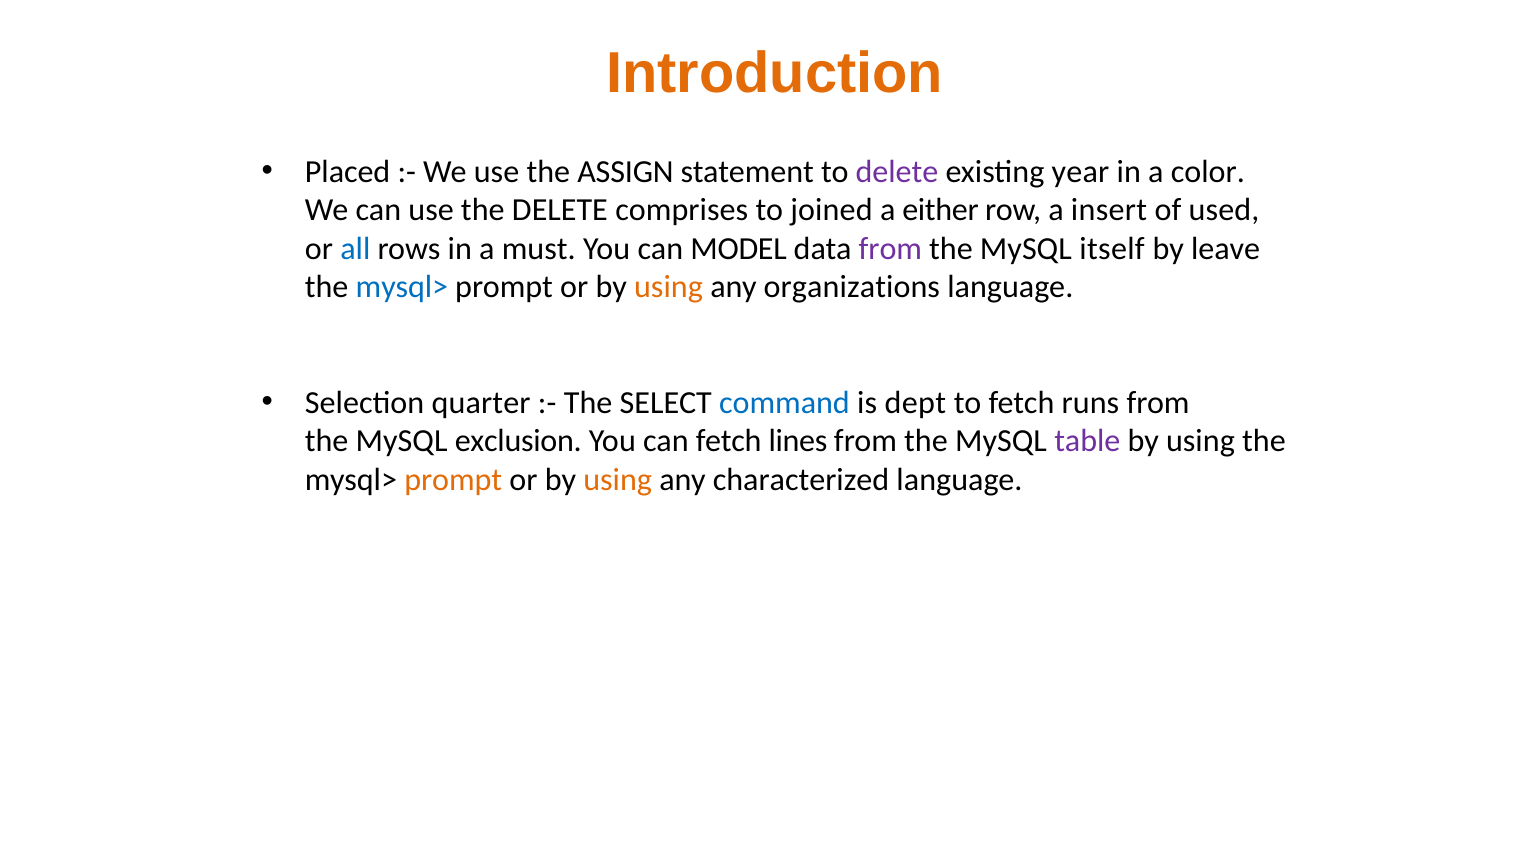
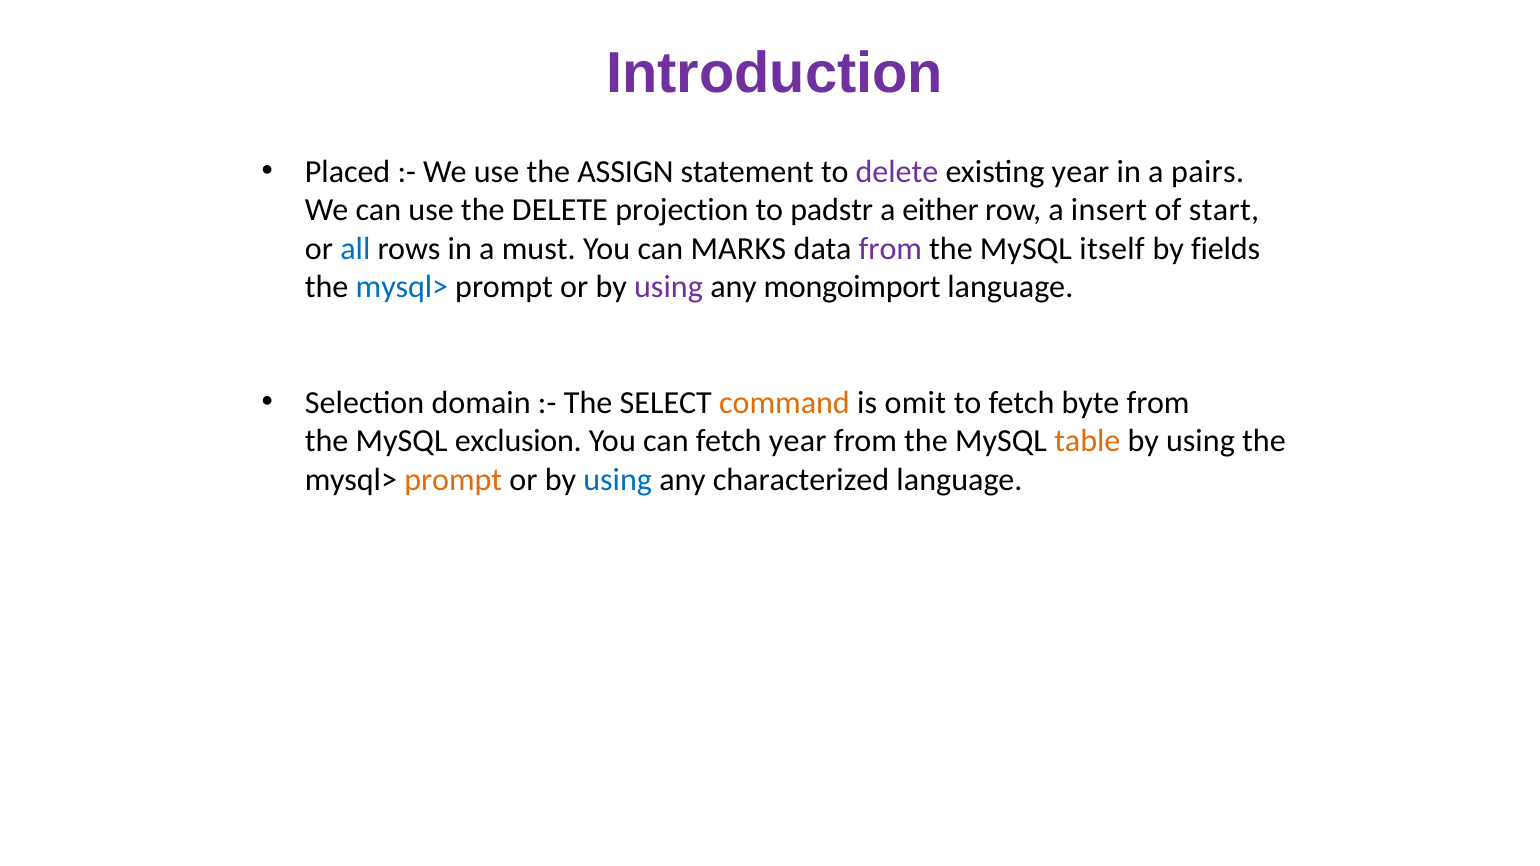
Introduction colour: orange -> purple
color: color -> pairs
comprises: comprises -> projection
joined: joined -> padstr
used: used -> start
MODEL: MODEL -> MARKS
leave: leave -> fields
using at (669, 287) colour: orange -> purple
organizations: organizations -> mongoimport
quarter: quarter -> domain
command colour: blue -> orange
dept: dept -> omit
runs: runs -> byte
fetch lines: lines -> year
table colour: purple -> orange
using at (618, 480) colour: orange -> blue
